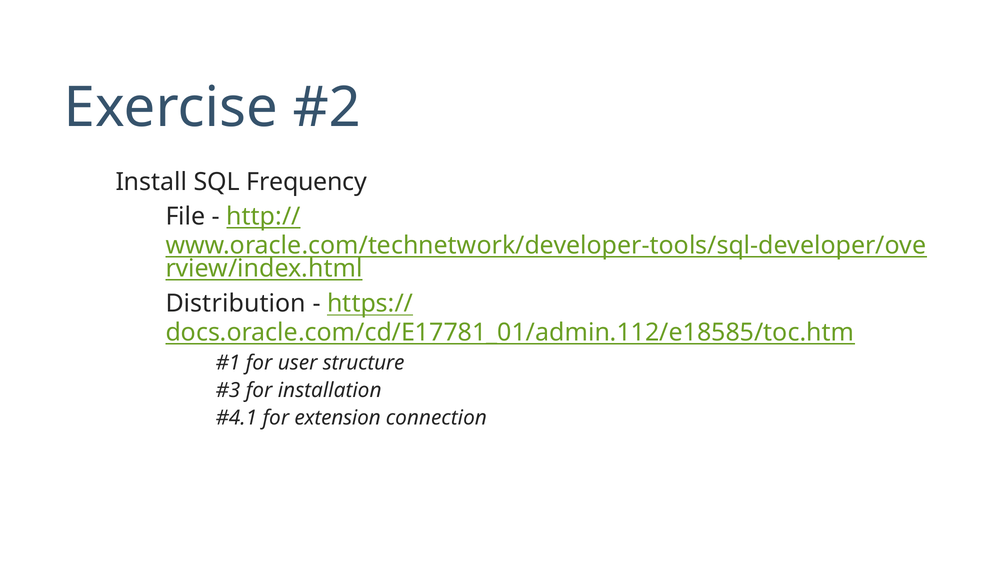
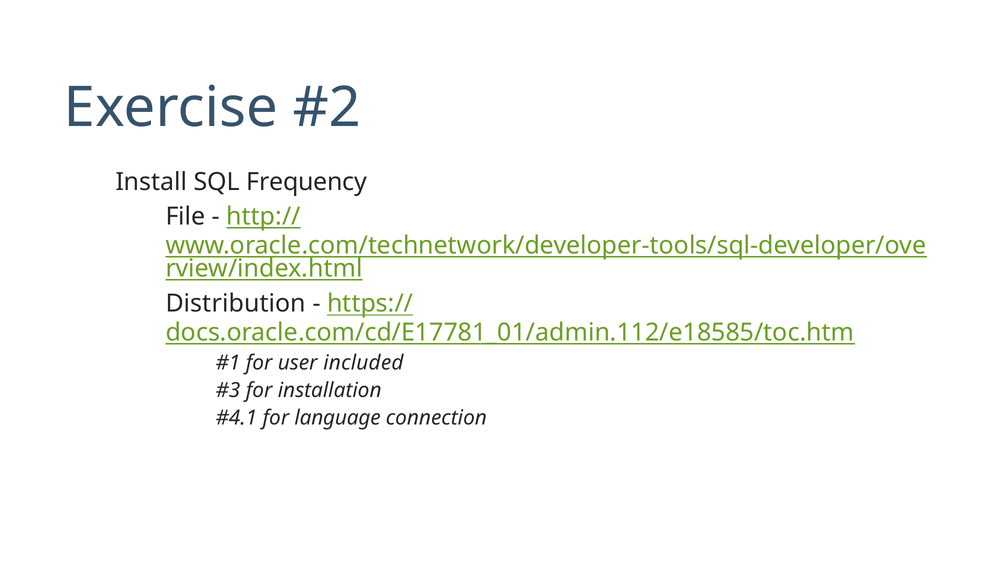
structure: structure -> included
extension: extension -> language
